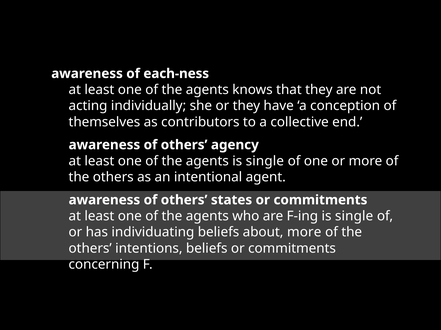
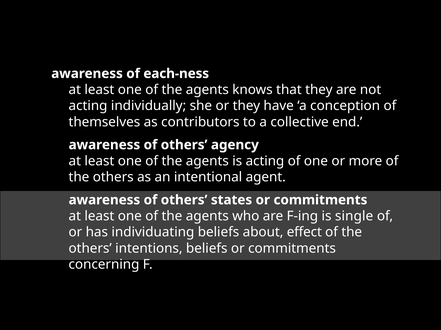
agents is single: single -> acting
about more: more -> effect
